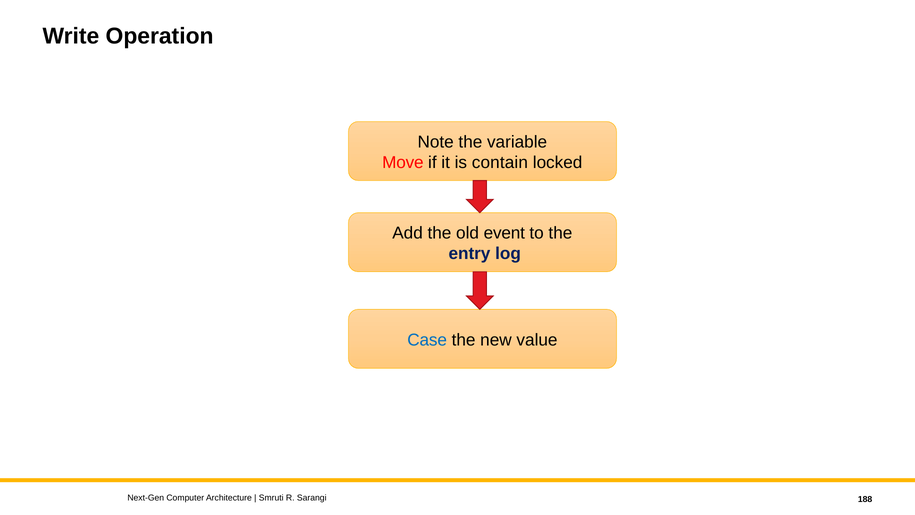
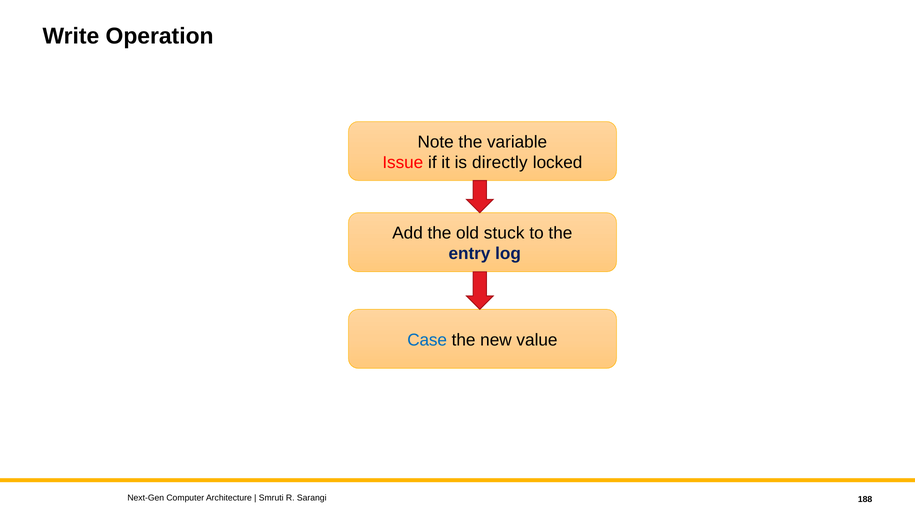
Move: Move -> Issue
contain: contain -> directly
event: event -> stuck
